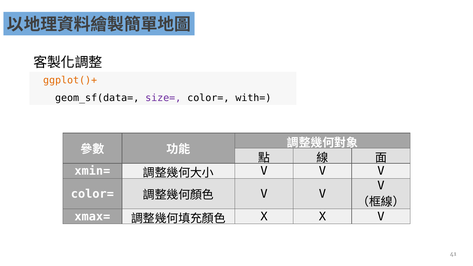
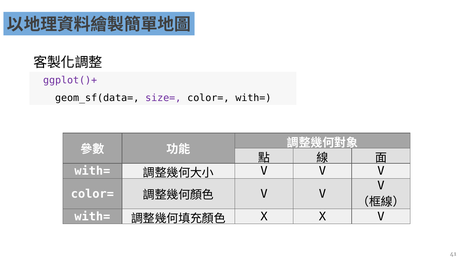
ggplot()+ colour: orange -> purple
xmin= at (92, 171): xmin= -> with=
xmax= at (92, 217): xmax= -> with=
